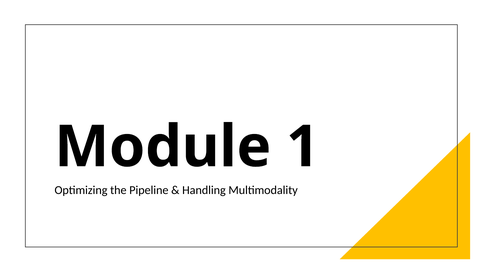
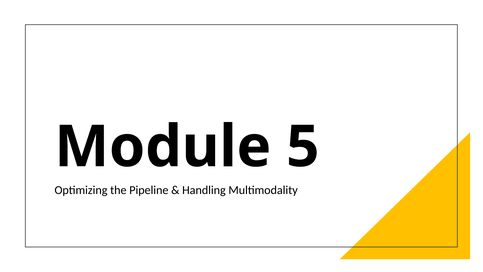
1: 1 -> 5
